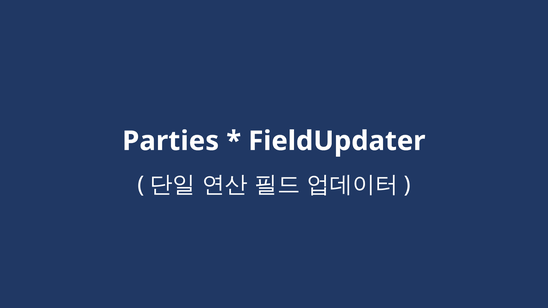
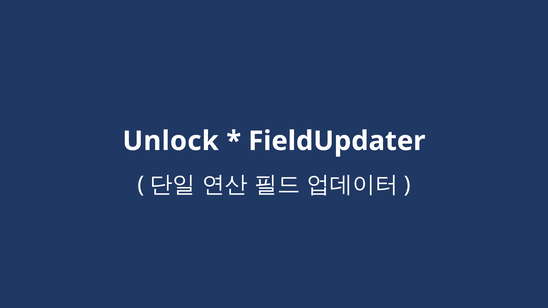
Parties: Parties -> Unlock
